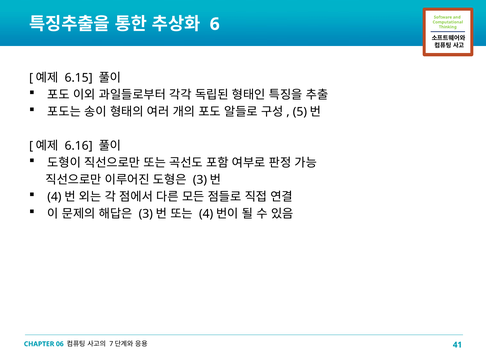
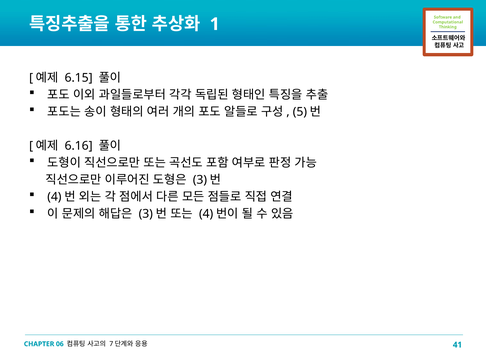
6: 6 -> 1
